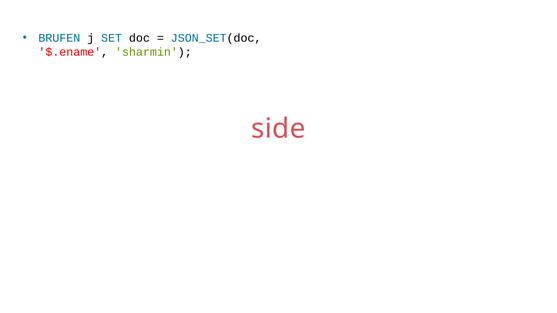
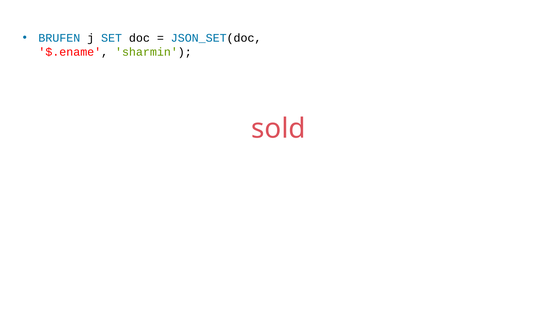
side: side -> sold
